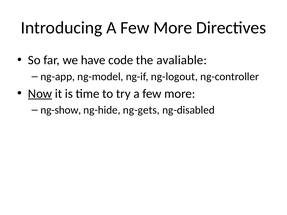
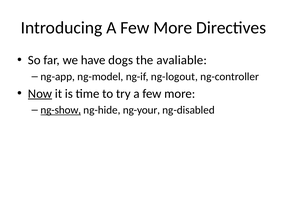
code: code -> dogs
ng-show underline: none -> present
ng-gets: ng-gets -> ng-your
